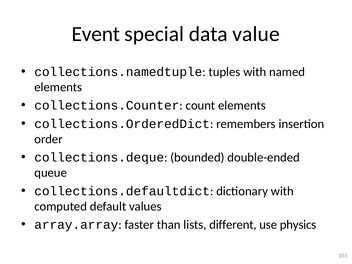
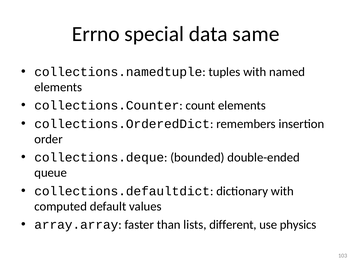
Event: Event -> Errno
value: value -> same
